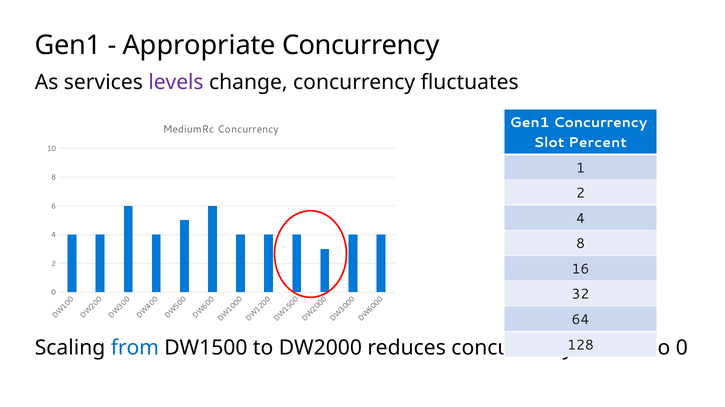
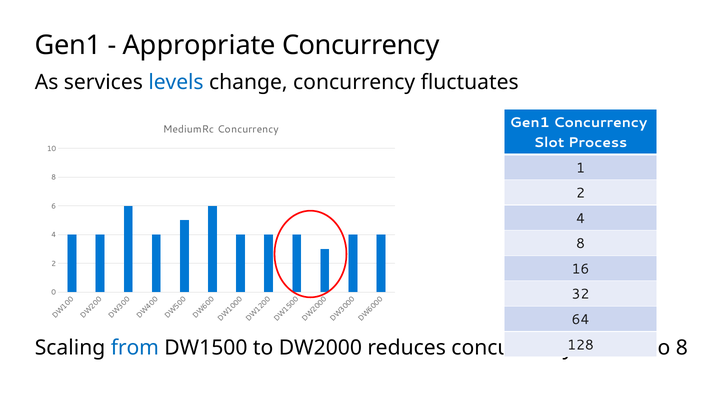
levels colour: purple -> blue
Percent: Percent -> Process
0 at (682, 349): 0 -> 8
